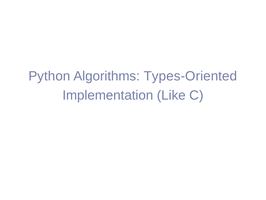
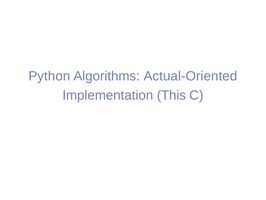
Types-Oriented: Types-Oriented -> Actual-Oriented
Like: Like -> This
